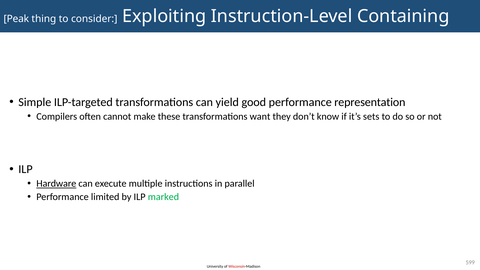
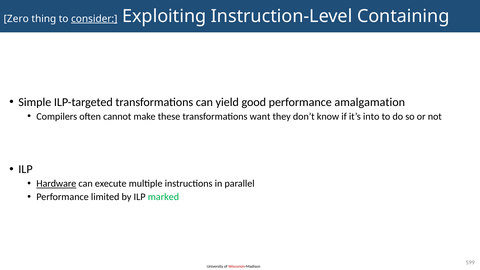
Peak: Peak -> Zero
consider underline: none -> present
representation: representation -> amalgamation
sets: sets -> into
